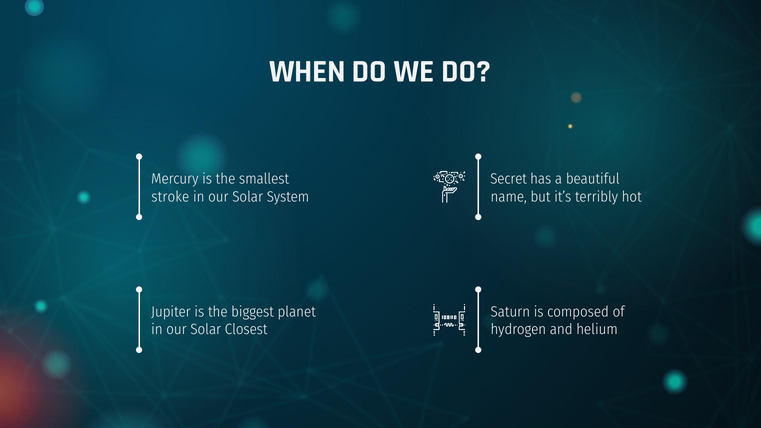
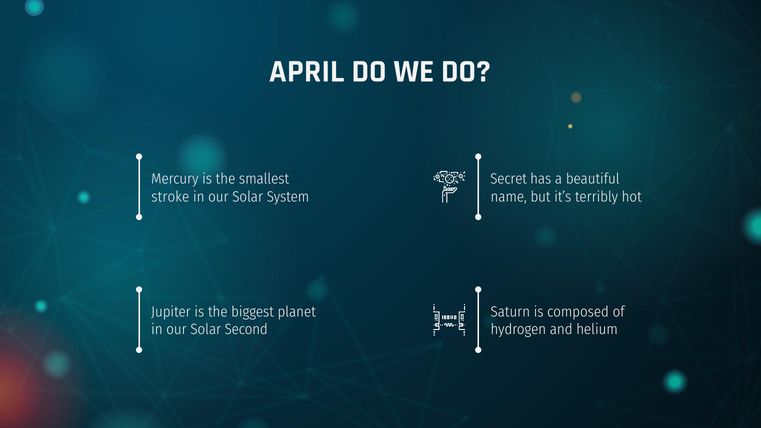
WHEN: WHEN -> APRIL
Closest: Closest -> Second
